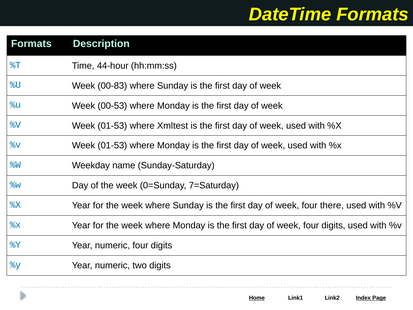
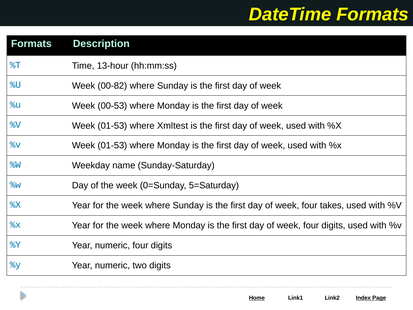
44-hour: 44-hour -> 13-hour
00-83: 00-83 -> 00-82
7=Saturday: 7=Saturday -> 5=Saturday
there: there -> takes
